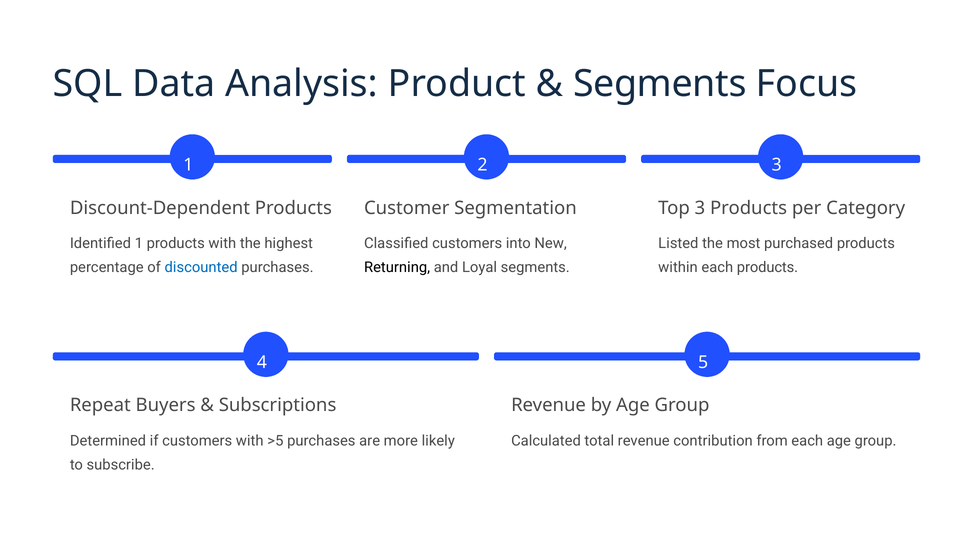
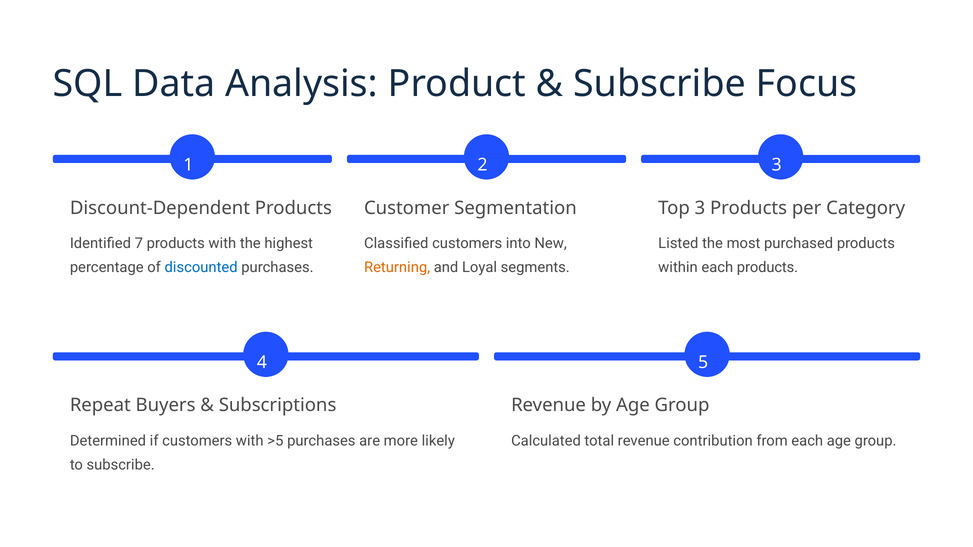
Segments at (660, 84): Segments -> Subscribe
Identified 1: 1 -> 7
Returning colour: black -> orange
